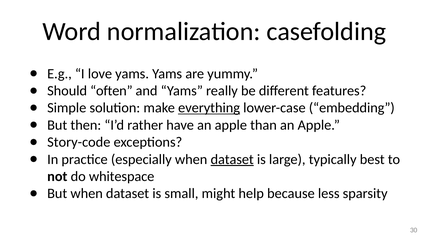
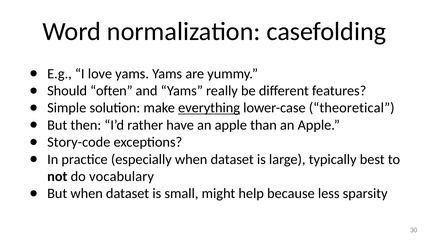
embedding: embedding -> theoretical
dataset at (232, 160) underline: present -> none
whitespace: whitespace -> vocabulary
